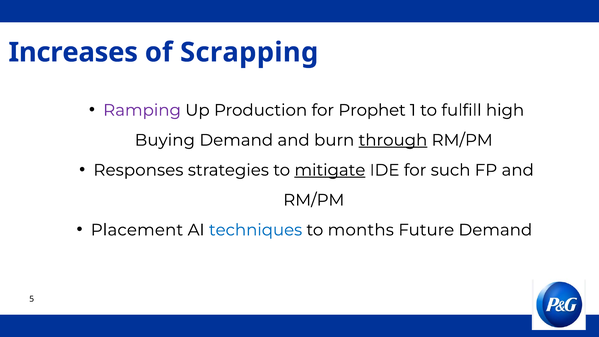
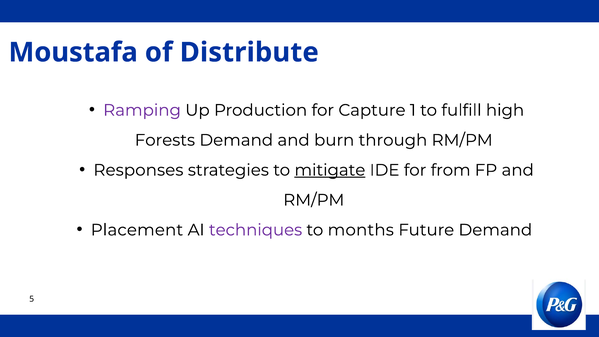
Increases: Increases -> Moustafa
Scrapping: Scrapping -> Distribute
Prophet: Prophet -> Capture
Buying: Buying -> Forests
through underline: present -> none
such: such -> from
techniques colour: blue -> purple
